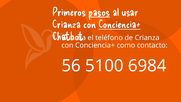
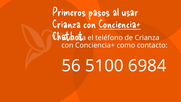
pasos underline: present -> none
